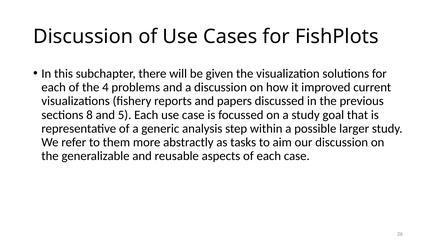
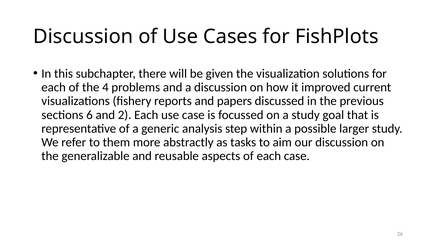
8: 8 -> 6
5: 5 -> 2
